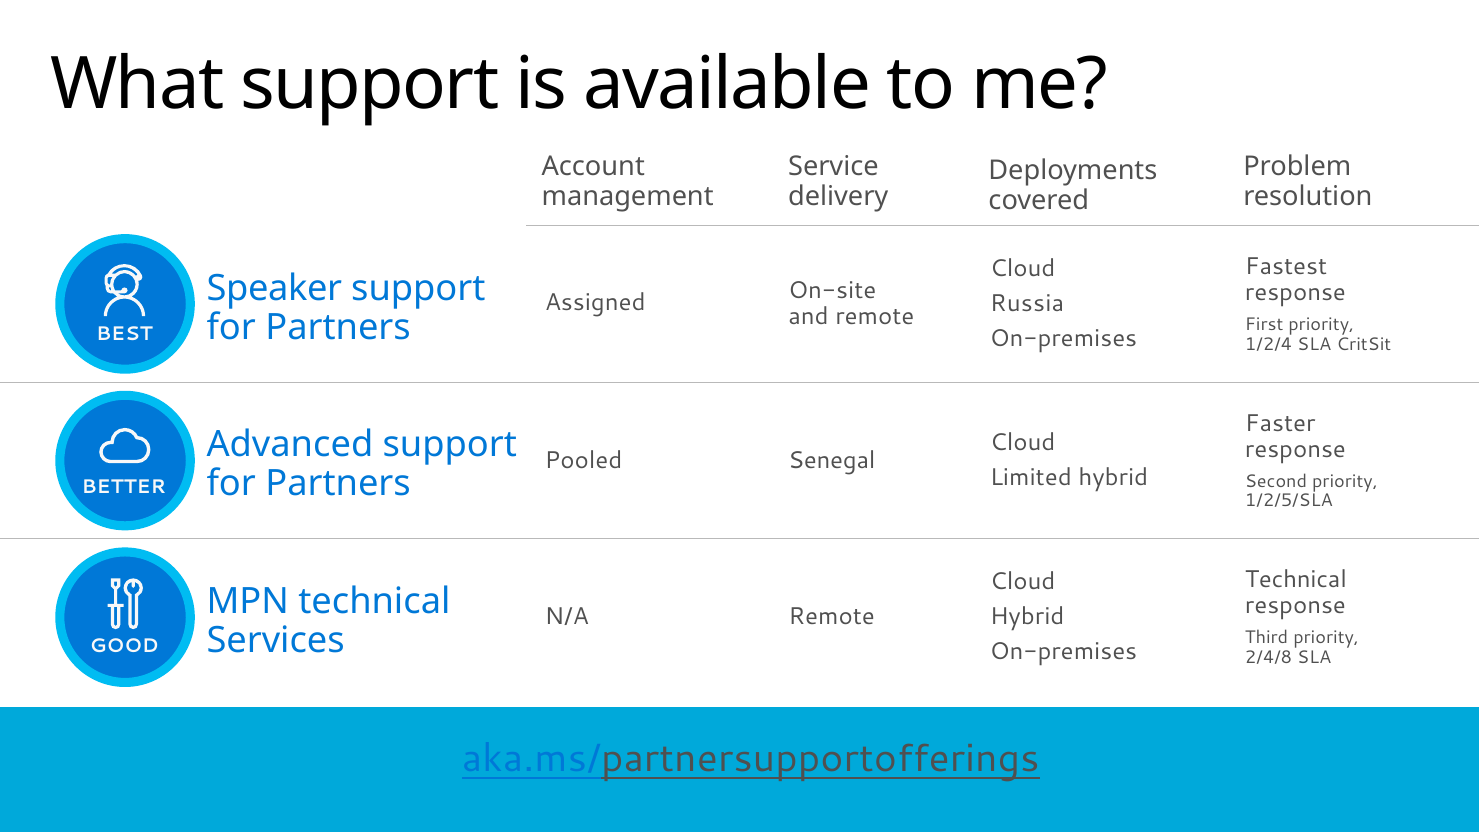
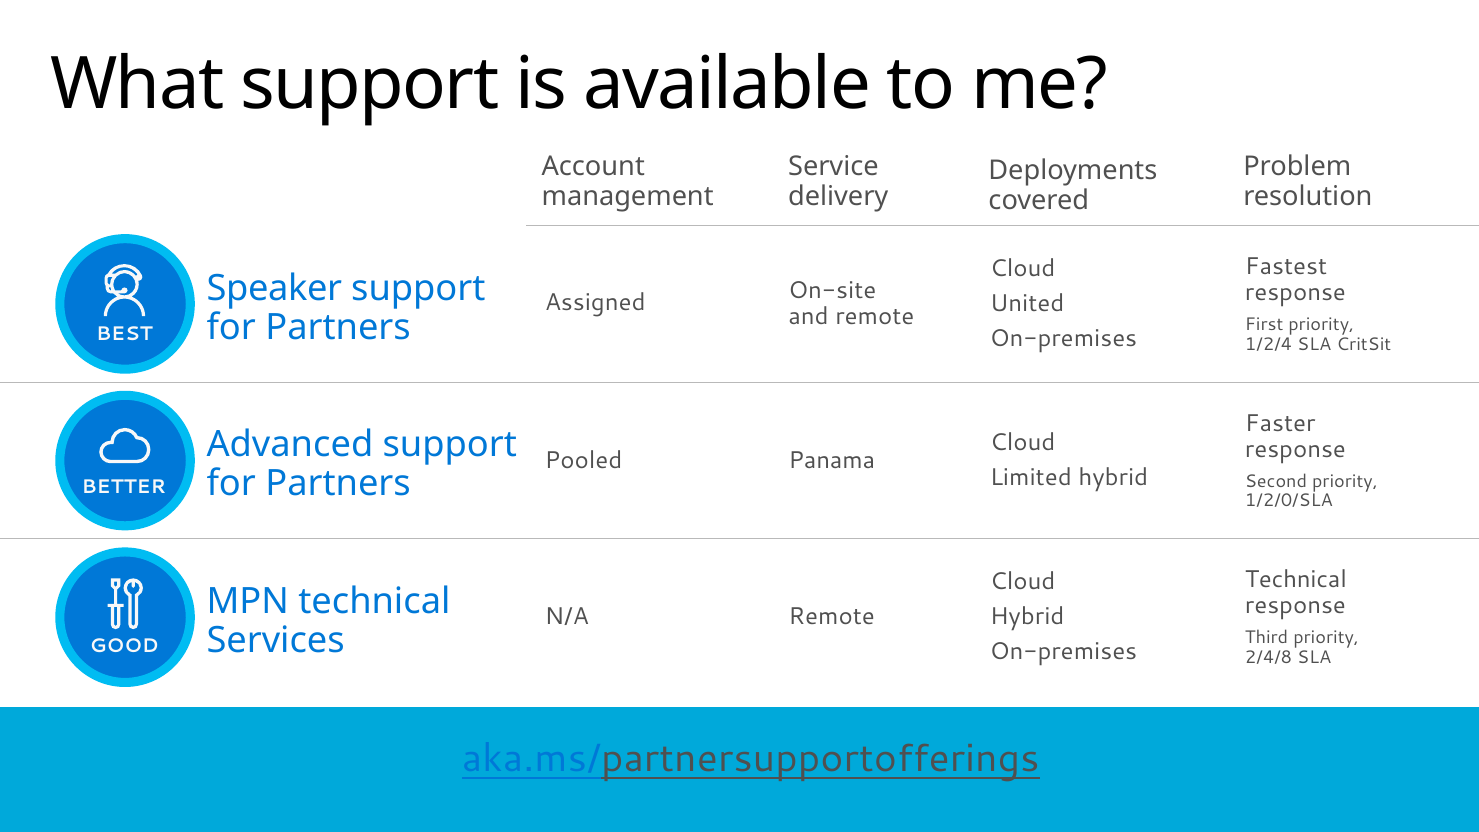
Russia: Russia -> United
Senegal: Senegal -> Panama
1/2/5/SLA: 1/2/5/SLA -> 1/2/0/SLA
